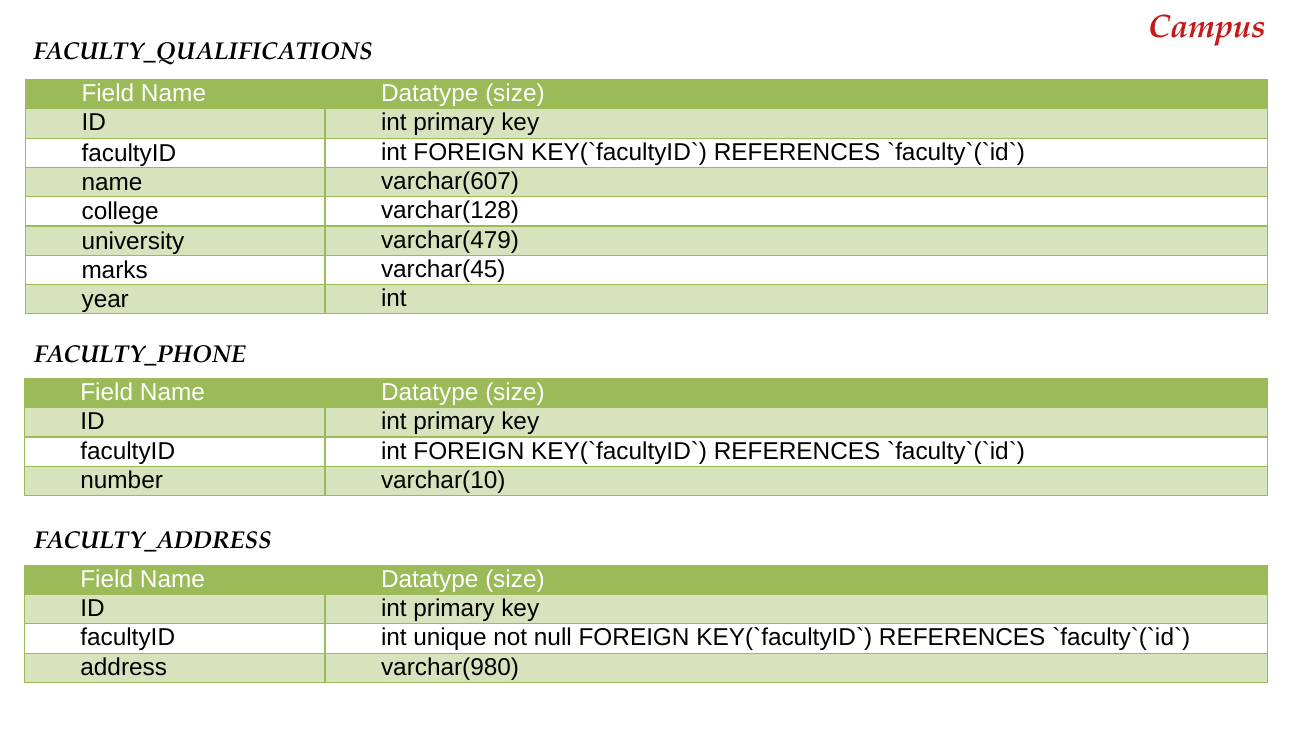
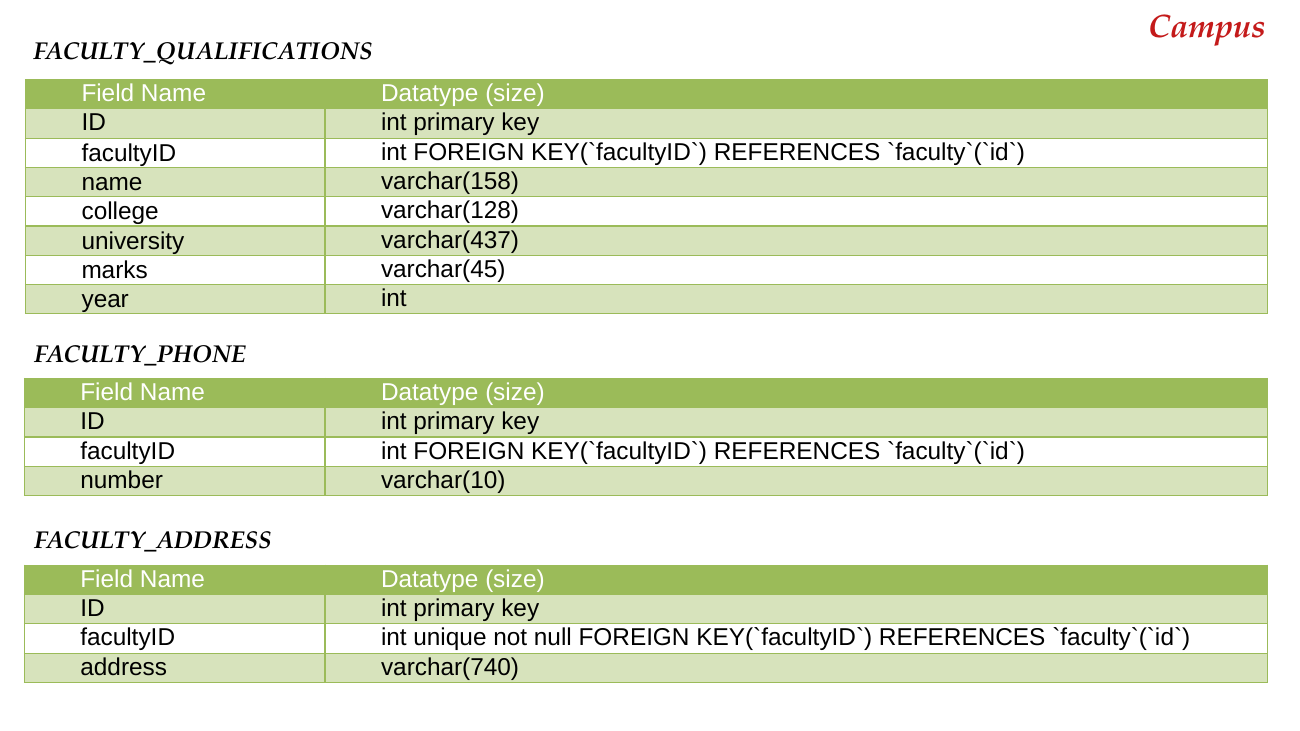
varchar(607: varchar(607 -> varchar(158
varchar(479: varchar(479 -> varchar(437
varchar(980: varchar(980 -> varchar(740
